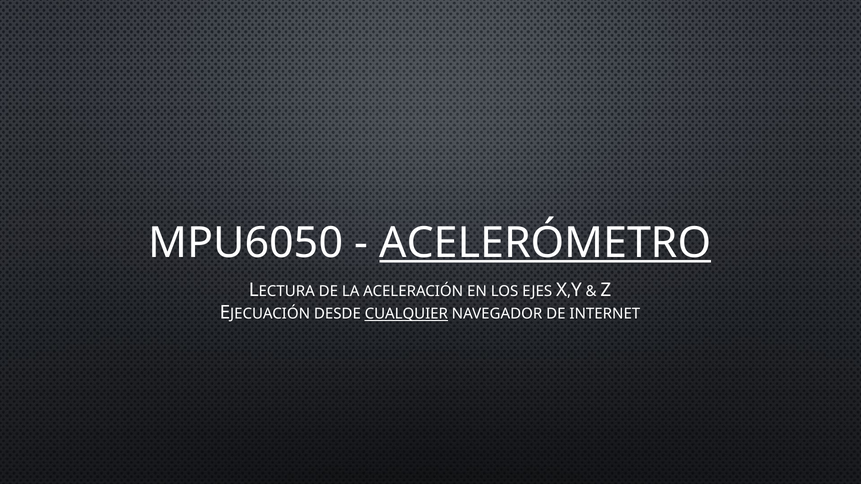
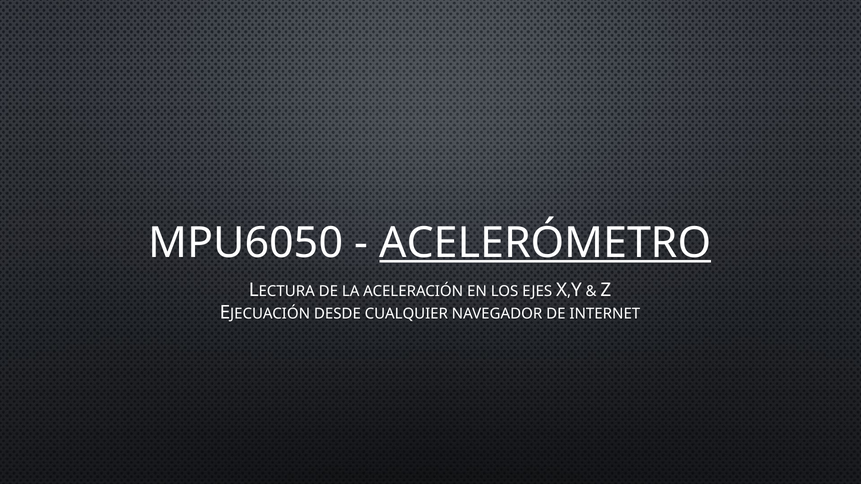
CUALQUIER underline: present -> none
